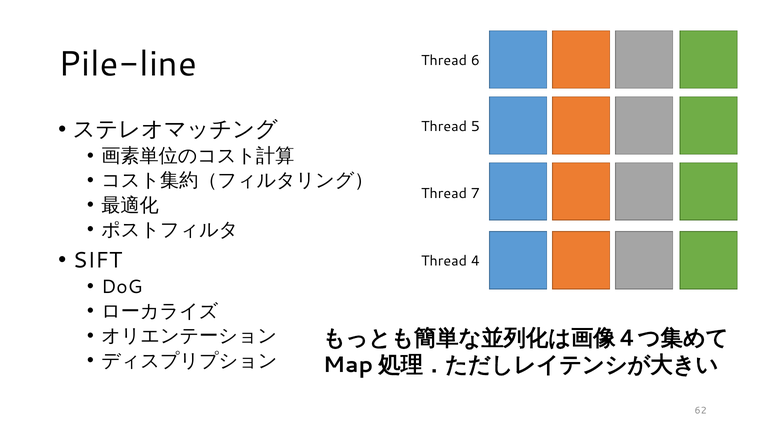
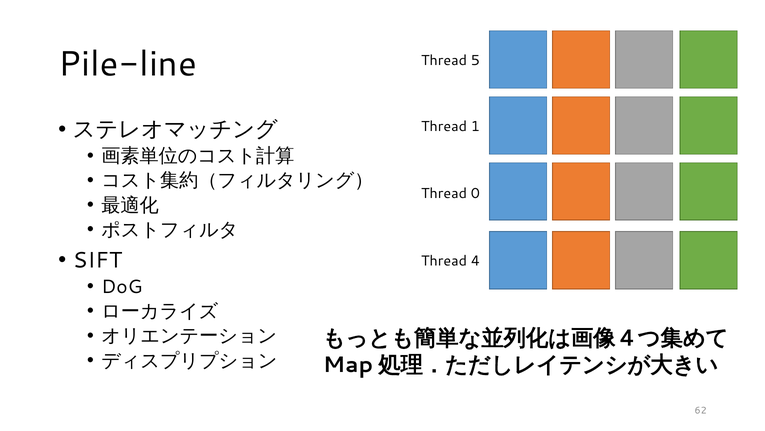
6: 6 -> 5
5: 5 -> 1
7: 7 -> 0
